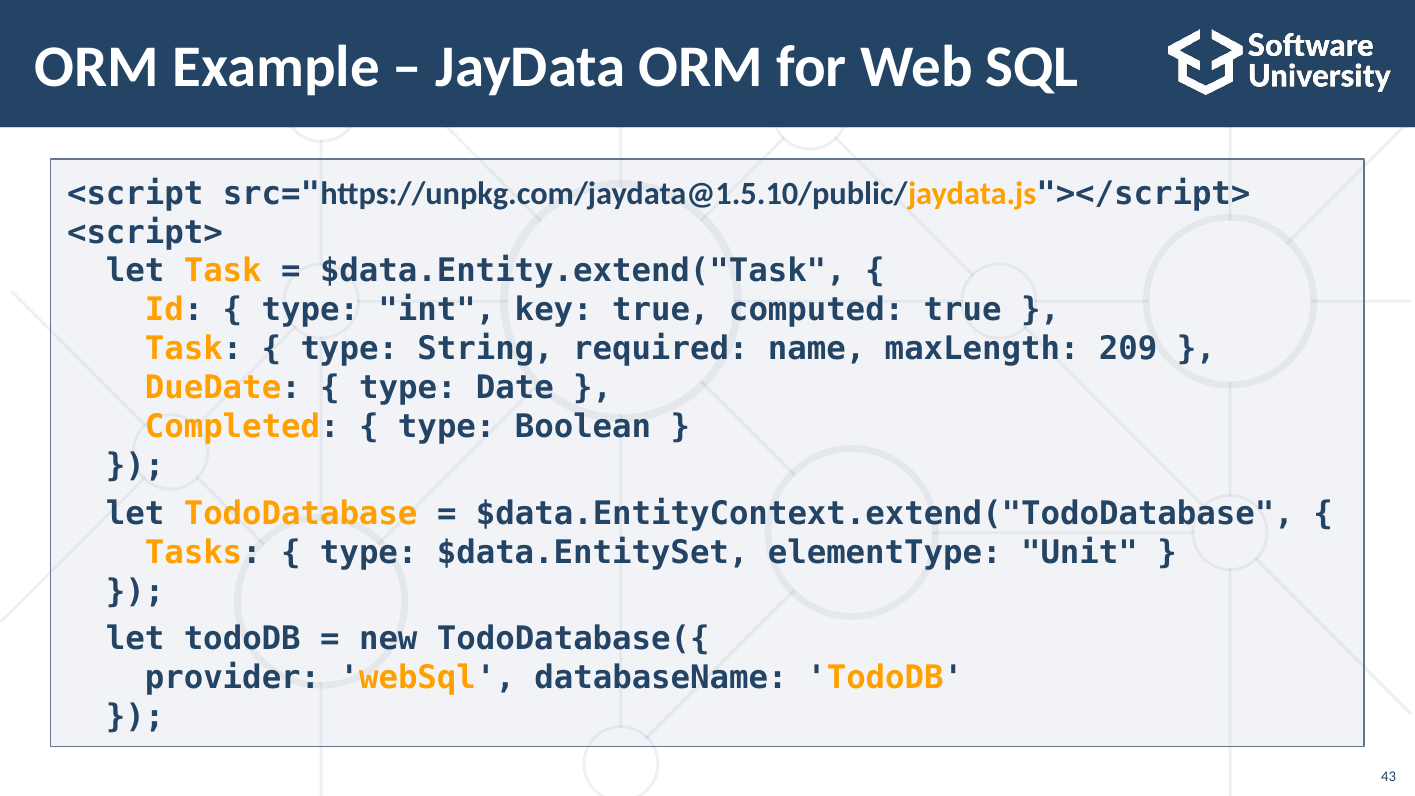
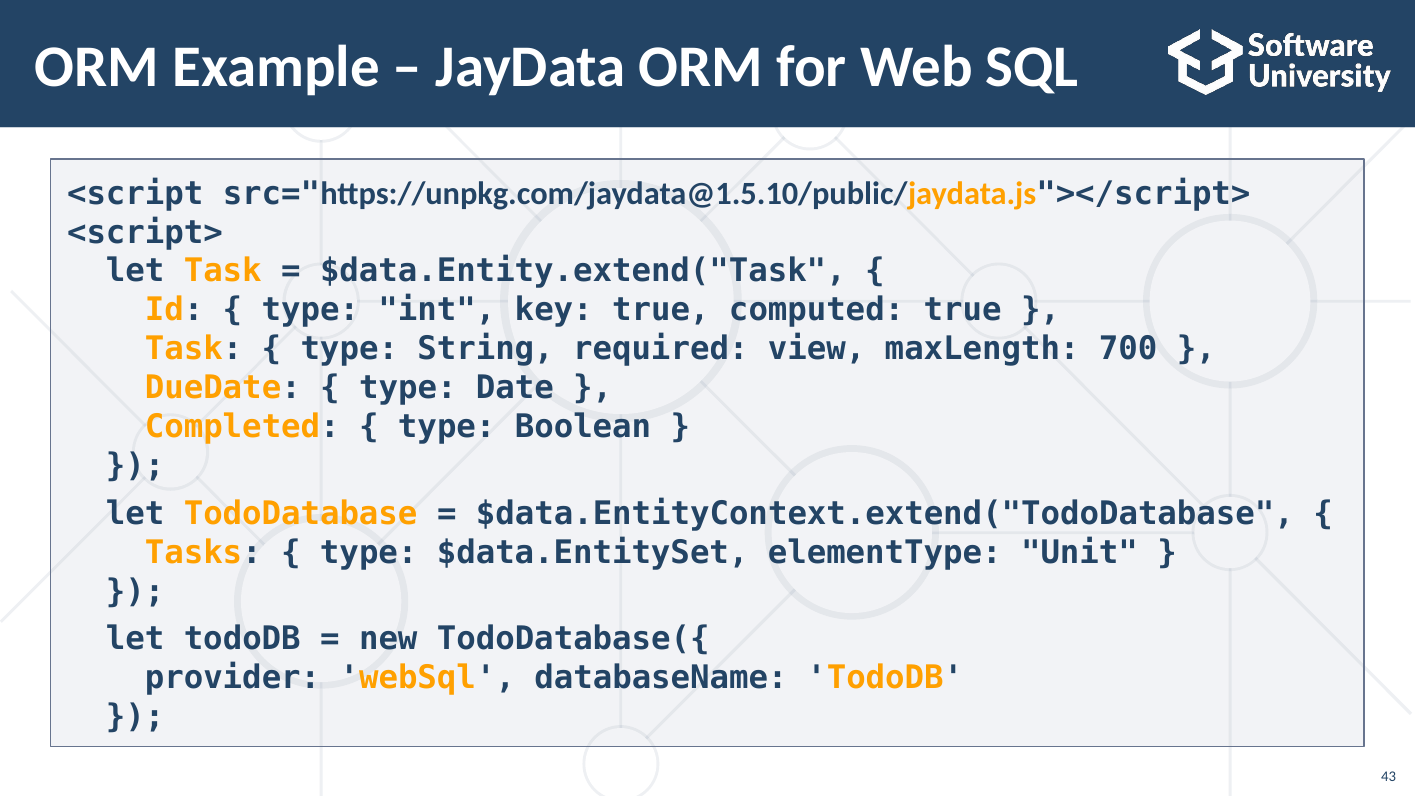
name: name -> view
209: 209 -> 700
